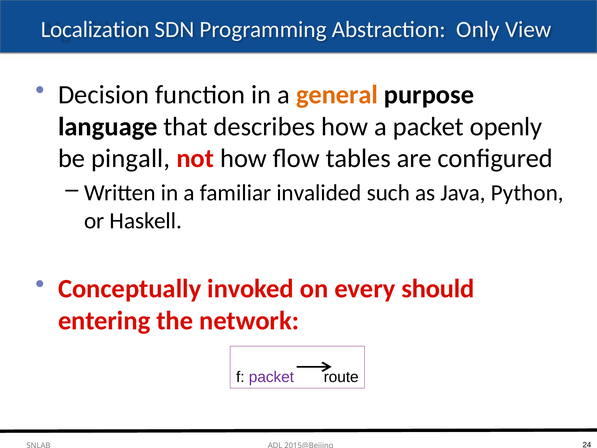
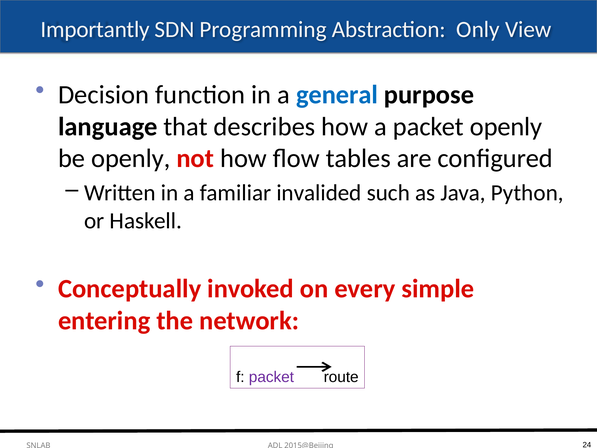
Localization: Localization -> Importantly
general colour: orange -> blue
be pingall: pingall -> openly
should: should -> simple
